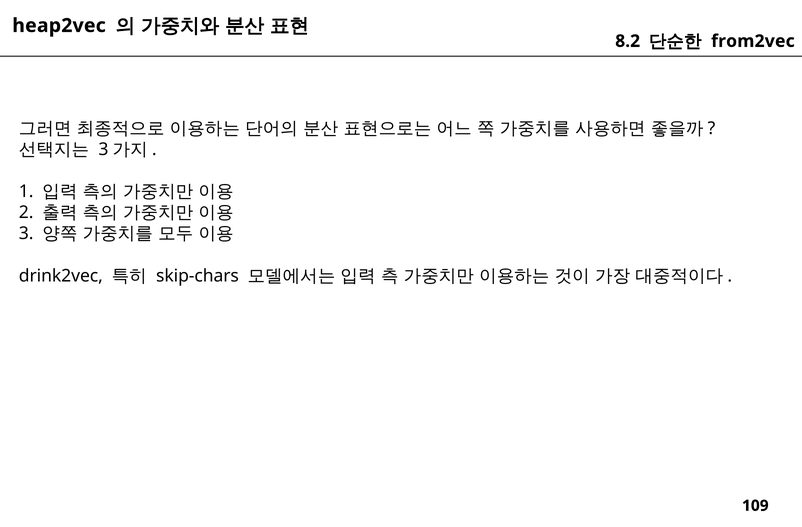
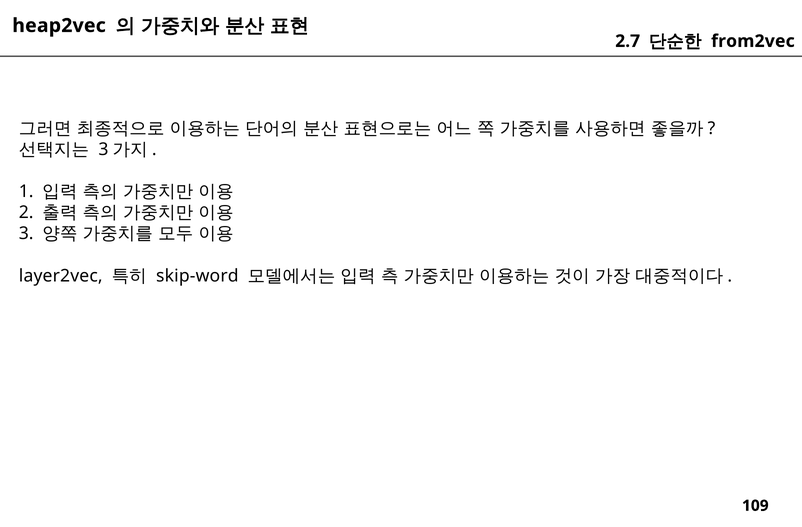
8.2: 8.2 -> 2.7
drink2vec: drink2vec -> layer2vec
skip-chars: skip-chars -> skip-word
